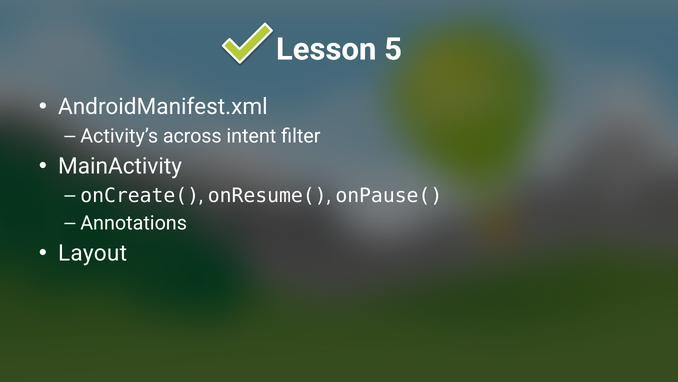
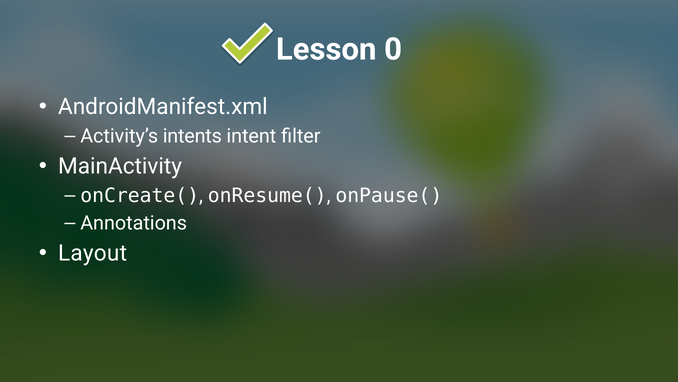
5: 5 -> 0
across: across -> intents
